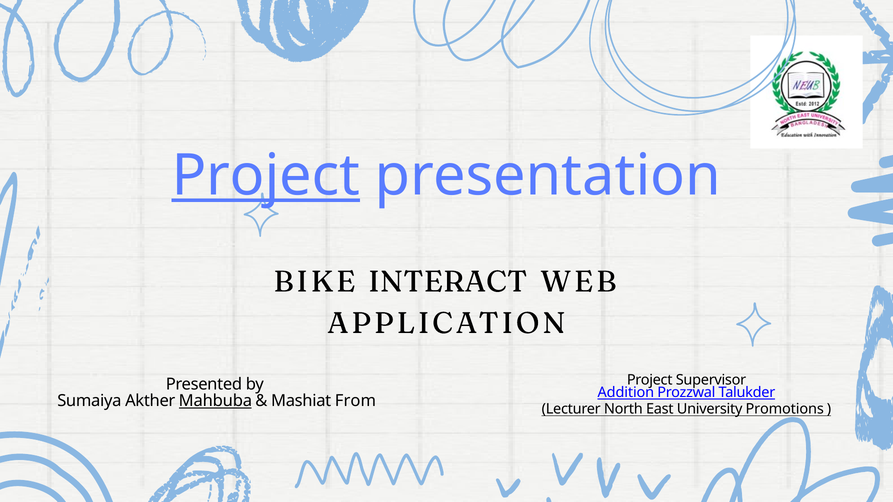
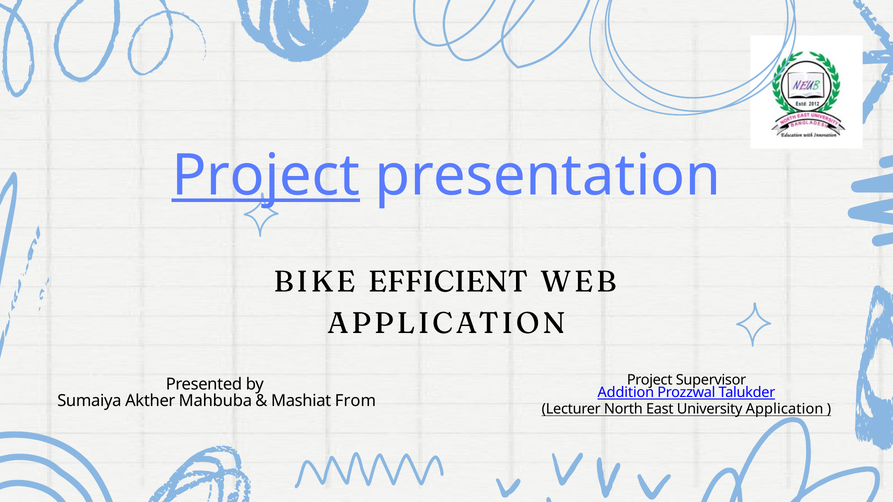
INTERACT: INTERACT -> EFFICIENT
Mahbuba underline: present -> none
University Promotions: Promotions -> Application
